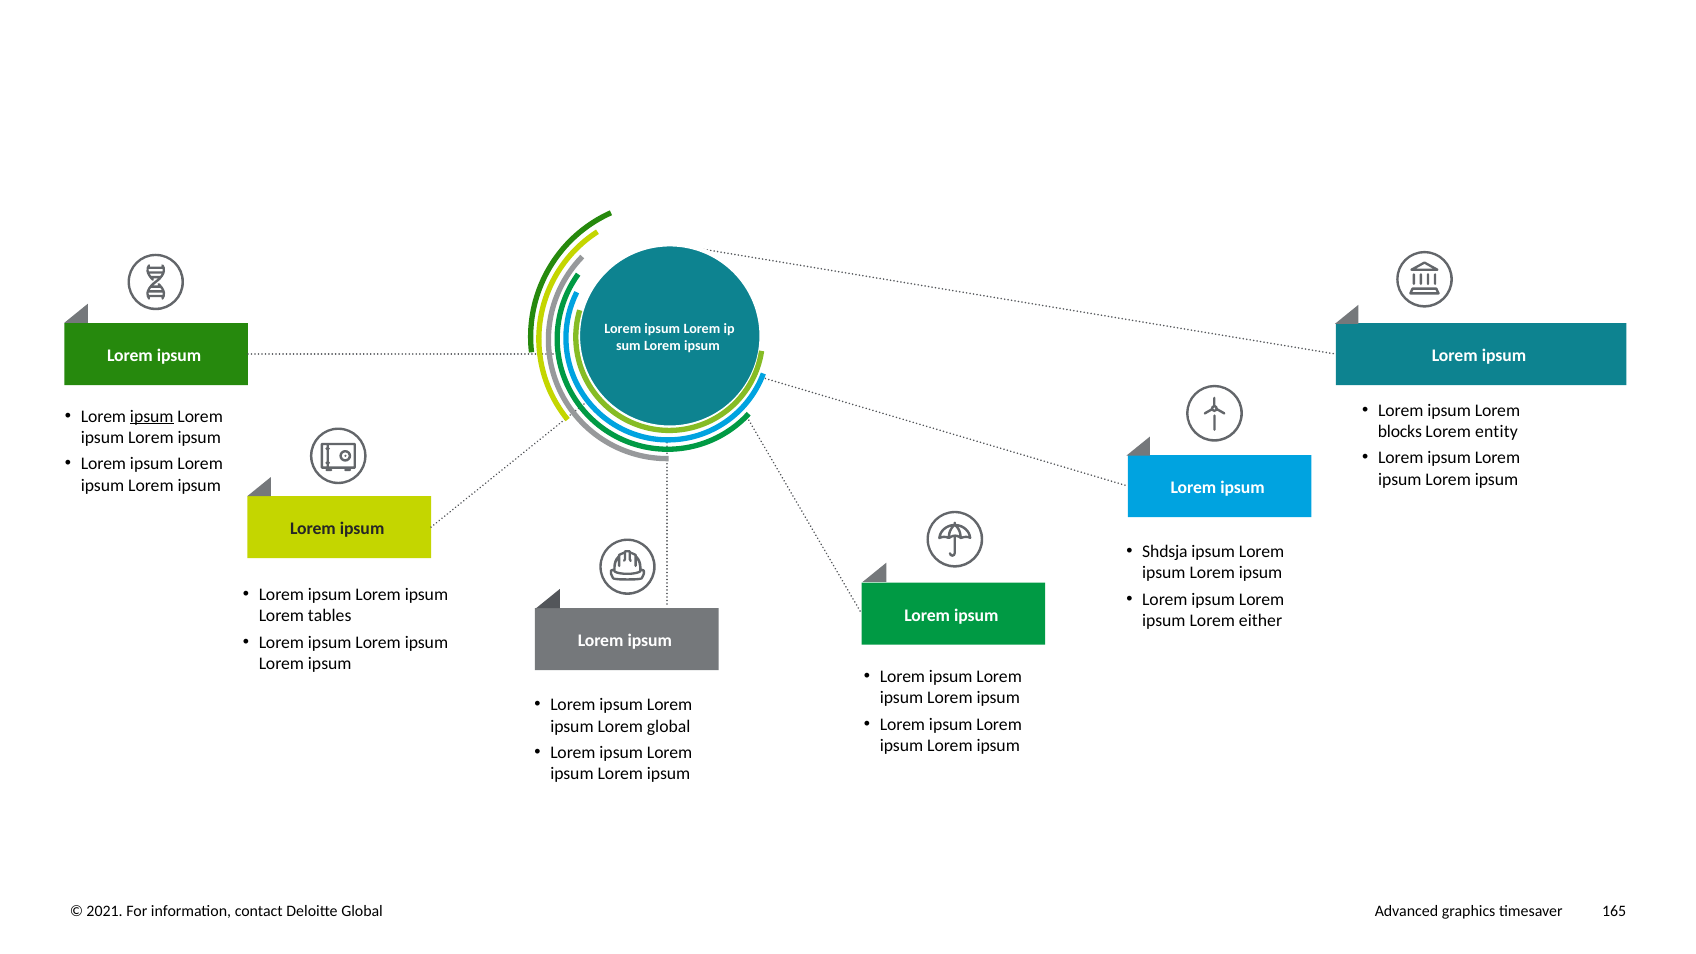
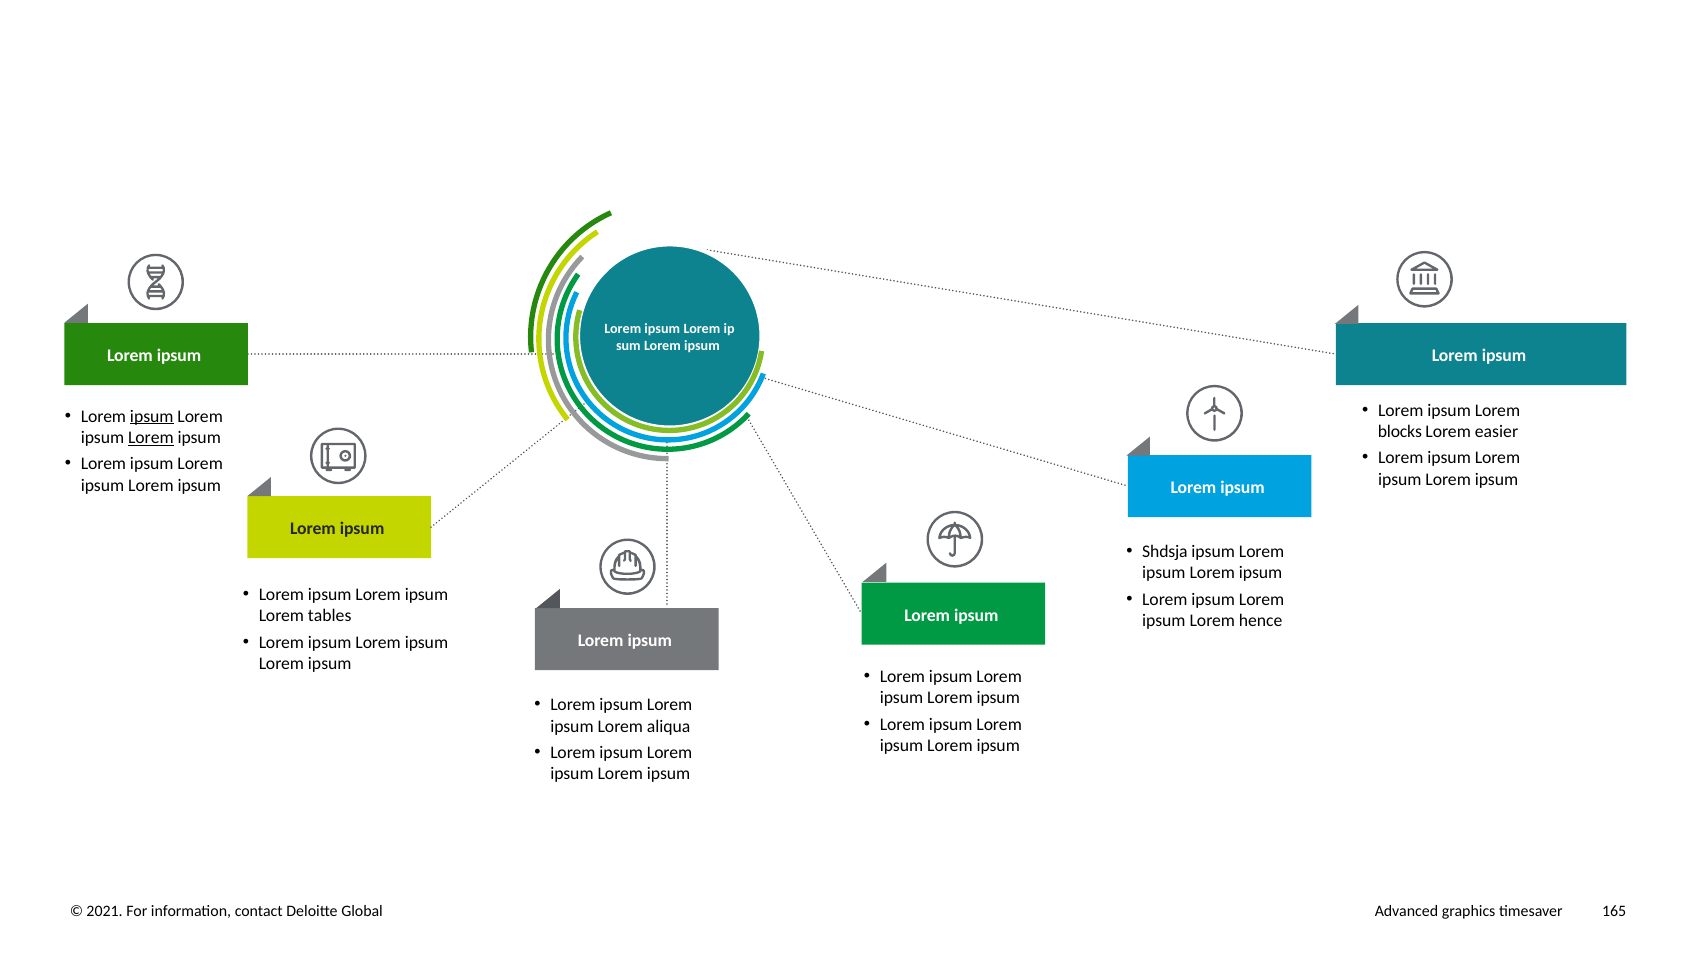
entity: entity -> easier
Lorem at (151, 437) underline: none -> present
either: either -> hence
Lorem global: global -> aliqua
